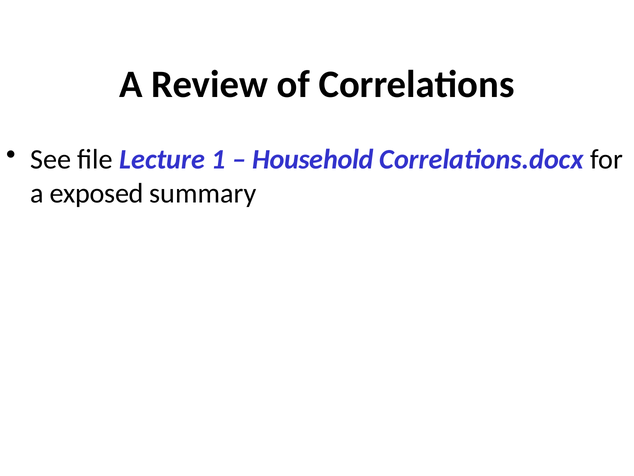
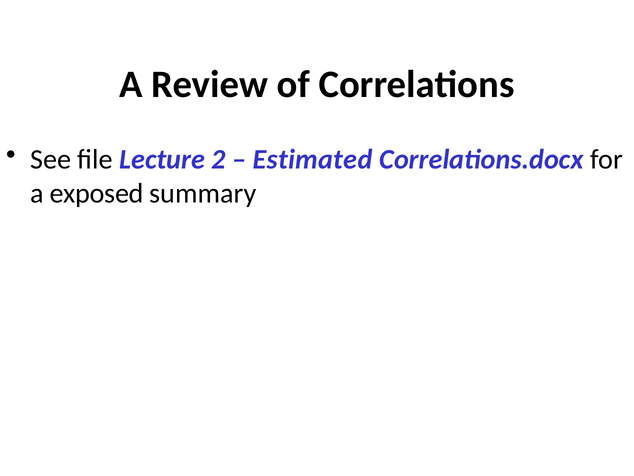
1: 1 -> 2
Household: Household -> Estimated
